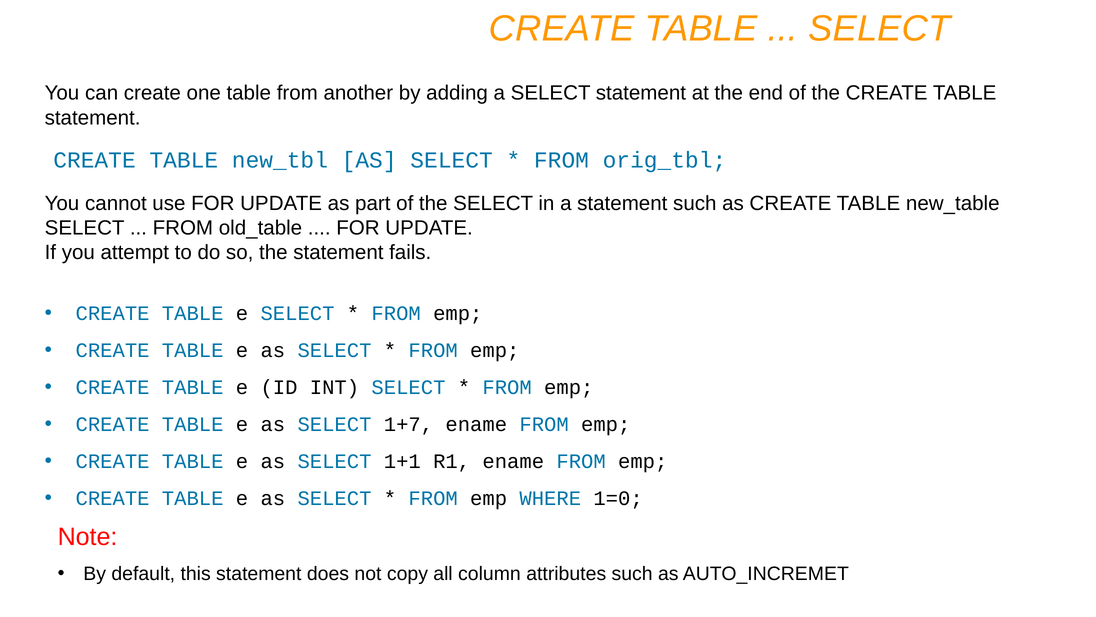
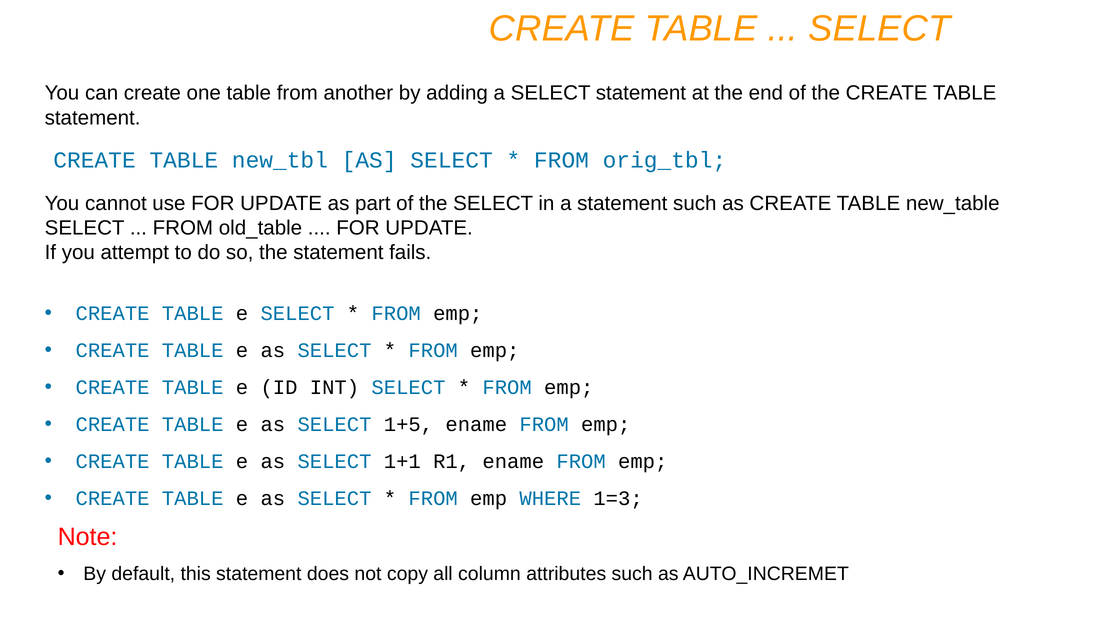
1+7: 1+7 -> 1+5
1=0: 1=0 -> 1=3
